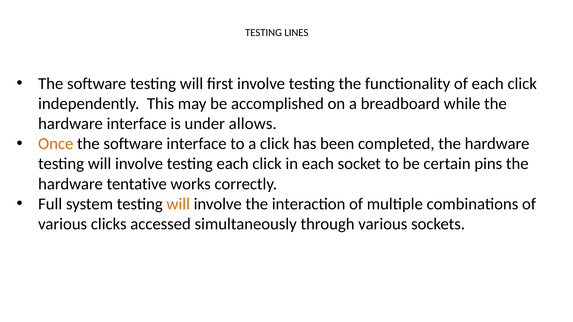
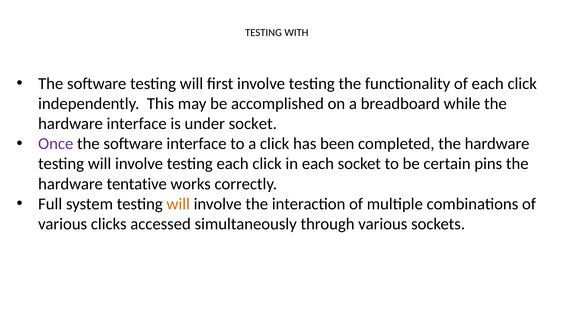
LINES: LINES -> WITH
under allows: allows -> socket
Once colour: orange -> purple
